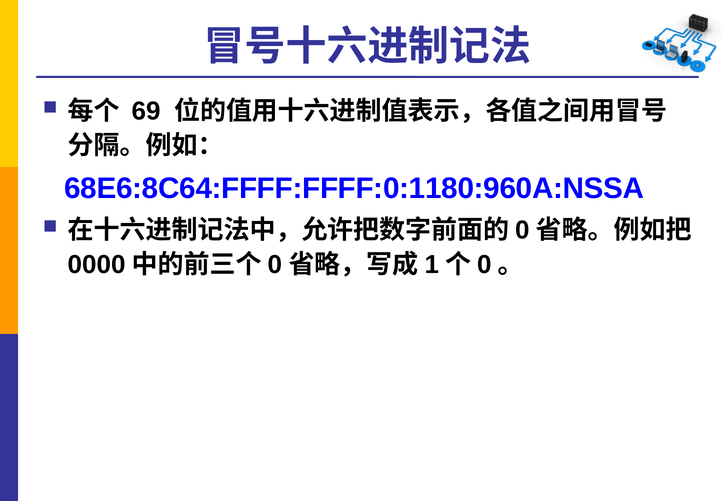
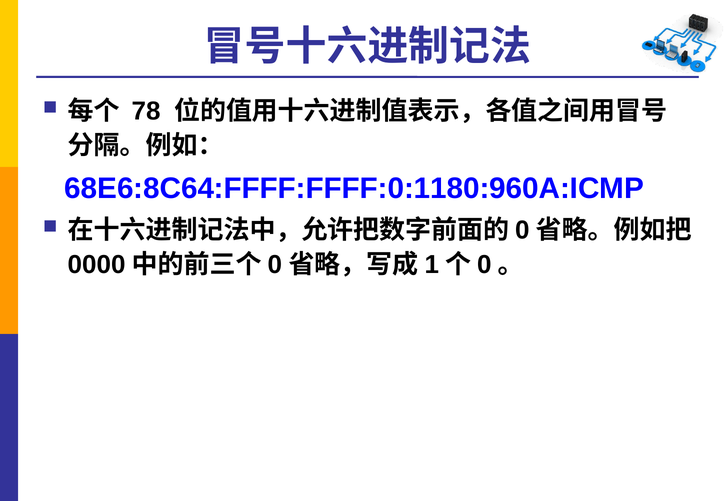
69: 69 -> 78
68E6:8C64:FFFF:FFFF:0:1180:960A:NSSA: 68E6:8C64:FFFF:FFFF:0:1180:960A:NSSA -> 68E6:8C64:FFFF:FFFF:0:1180:960A:ICMP
